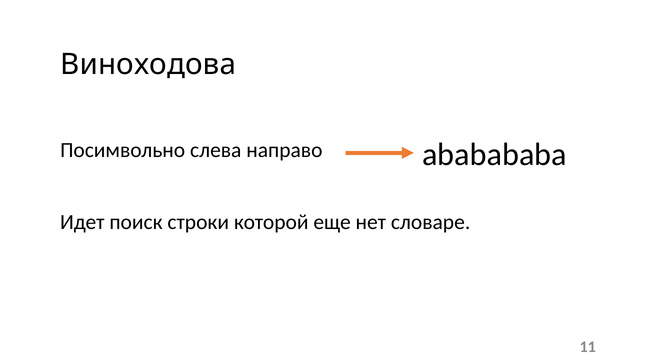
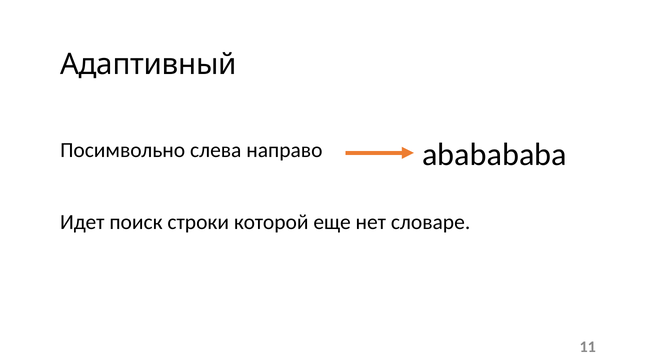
Виноходова: Виноходова -> Адаптивный
